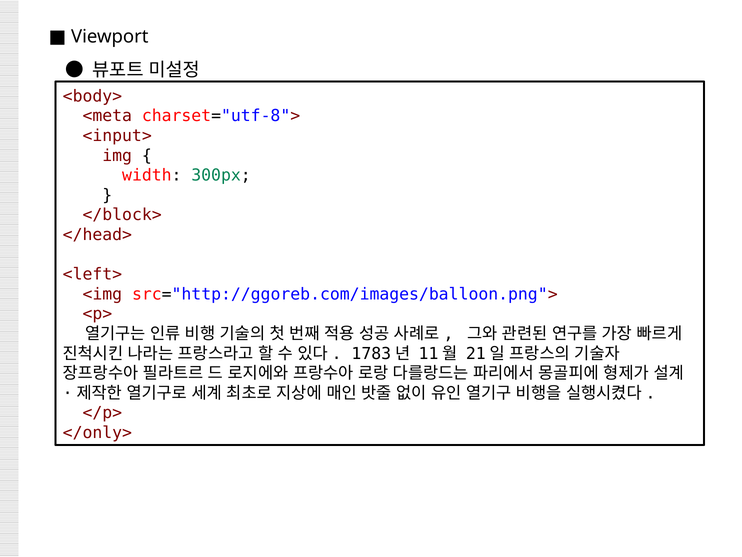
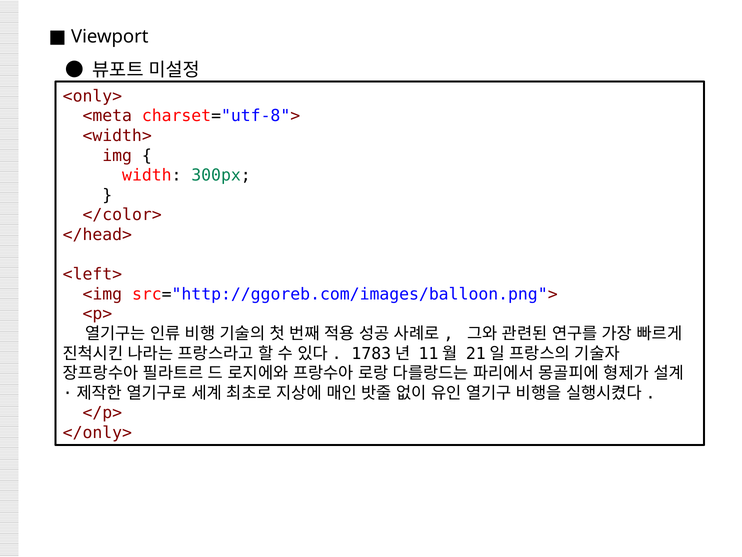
<body>: <body> -> <only>
<input>: <input> -> <width>
</block>: </block> -> </color>
